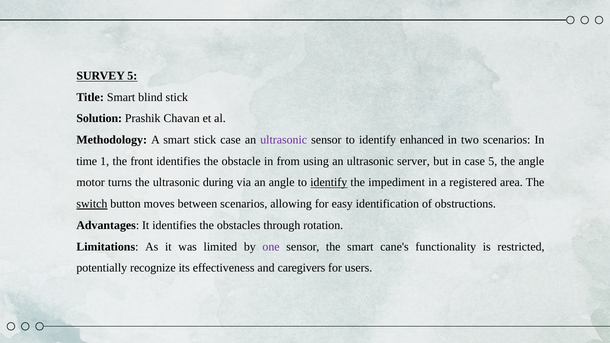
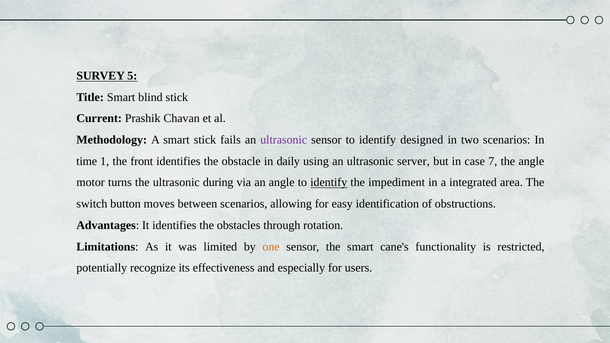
Solution: Solution -> Current
stick case: case -> fails
enhanced: enhanced -> designed
from: from -> daily
case 5: 5 -> 7
registered: registered -> integrated
switch underline: present -> none
one colour: purple -> orange
caregivers: caregivers -> especially
